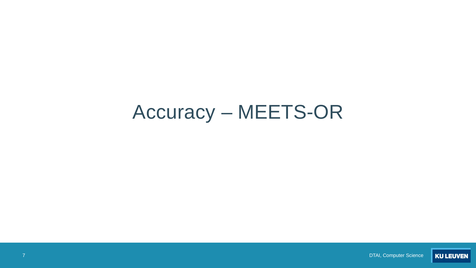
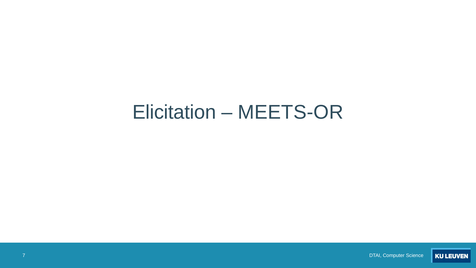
Accuracy: Accuracy -> Elicitation
